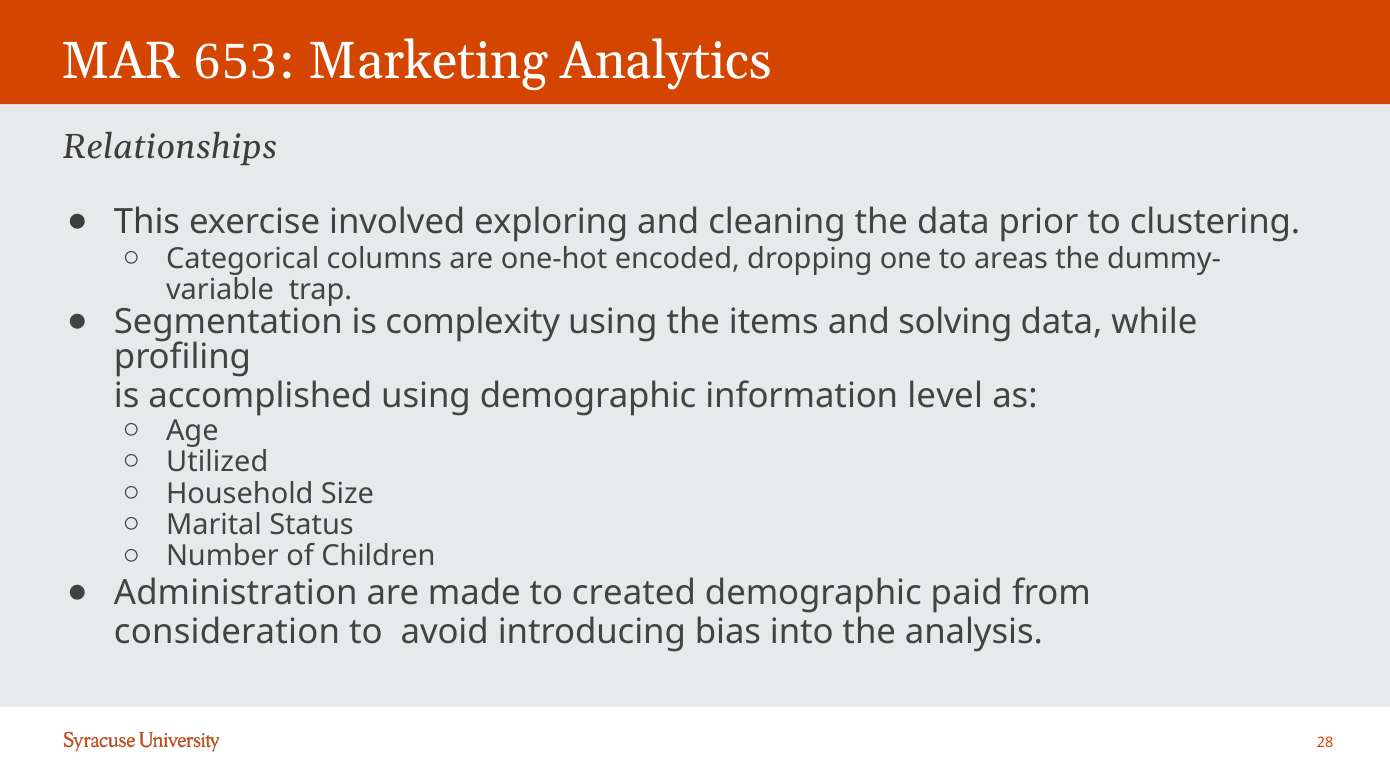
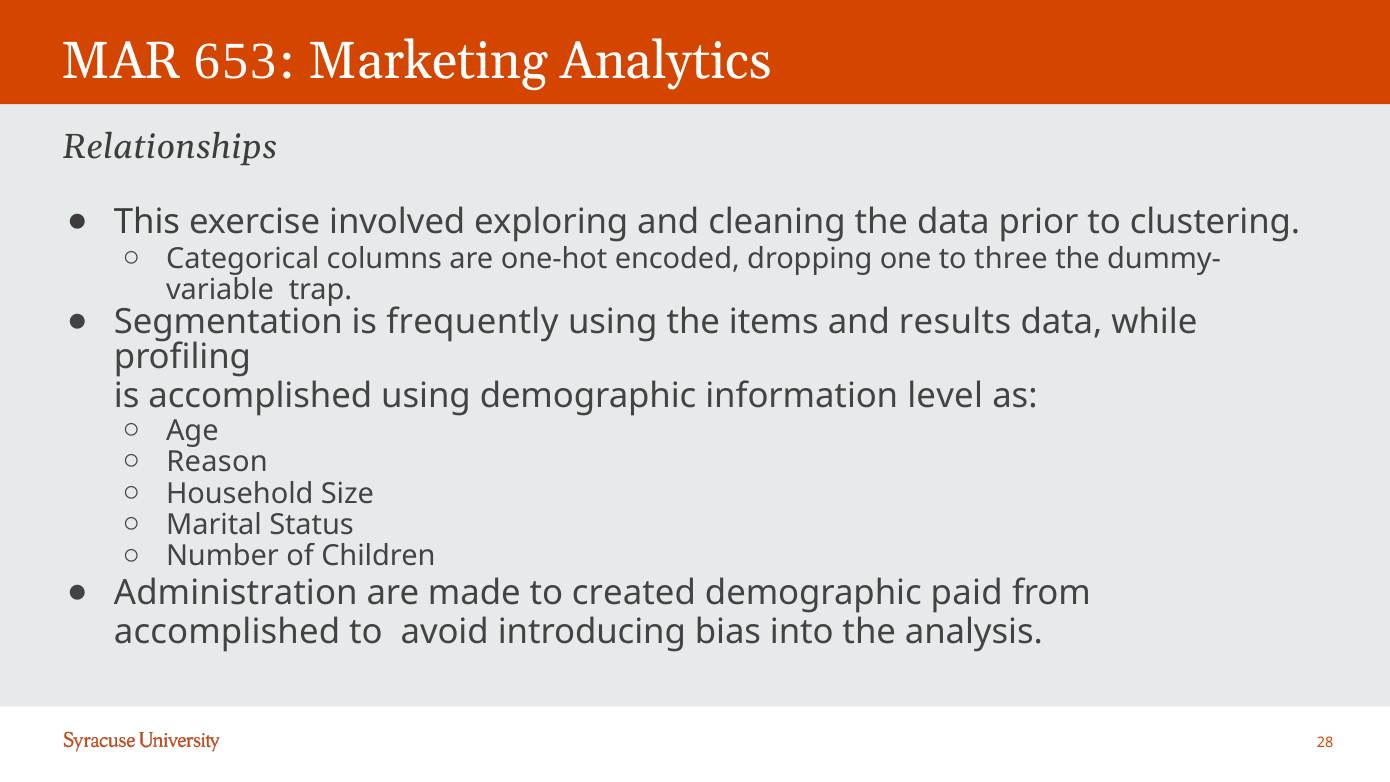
areas: areas -> three
complexity: complexity -> frequently
solving: solving -> results
Utilized: Utilized -> Reason
consideration at (227, 631): consideration -> accomplished
